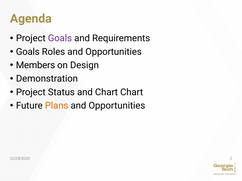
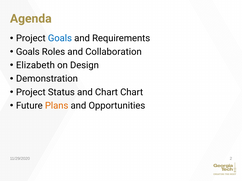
Goals at (60, 38) colour: purple -> blue
Roles and Opportunities: Opportunities -> Collaboration
Members: Members -> Elizabeth
